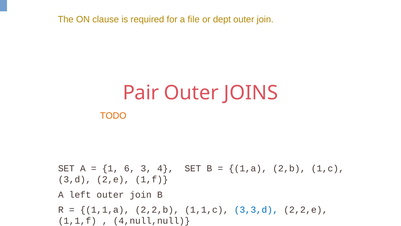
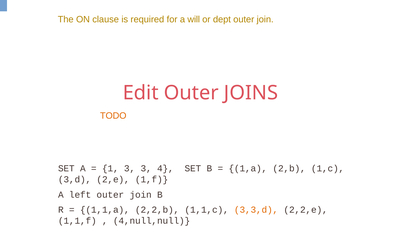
file: file -> will
Pair: Pair -> Edit
1 6: 6 -> 3
3,3,d colour: blue -> orange
